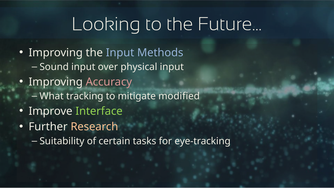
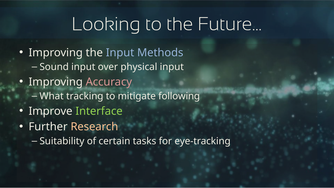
modified: modified -> following
